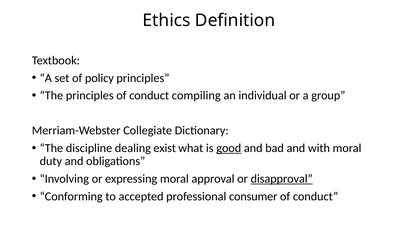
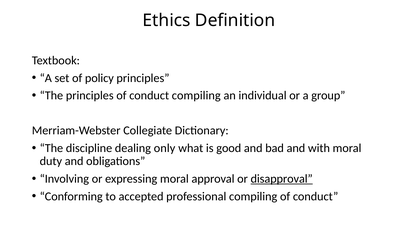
exist: exist -> only
good underline: present -> none
professional consumer: consumer -> compiling
